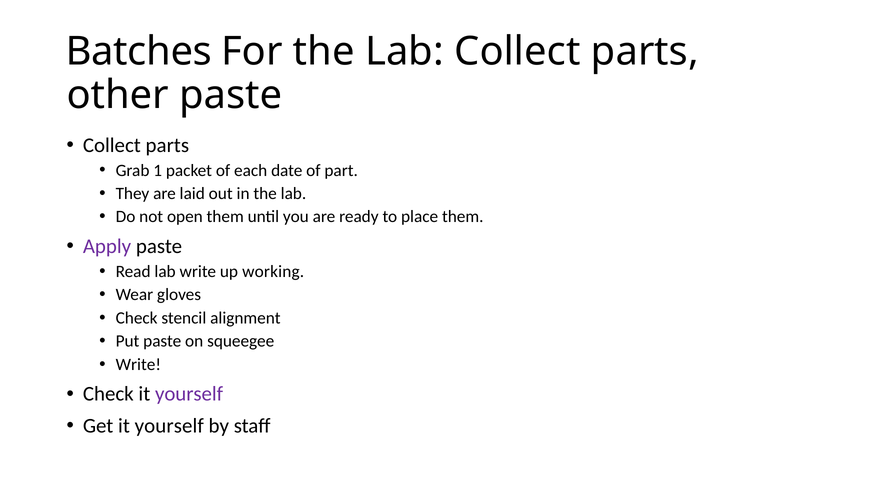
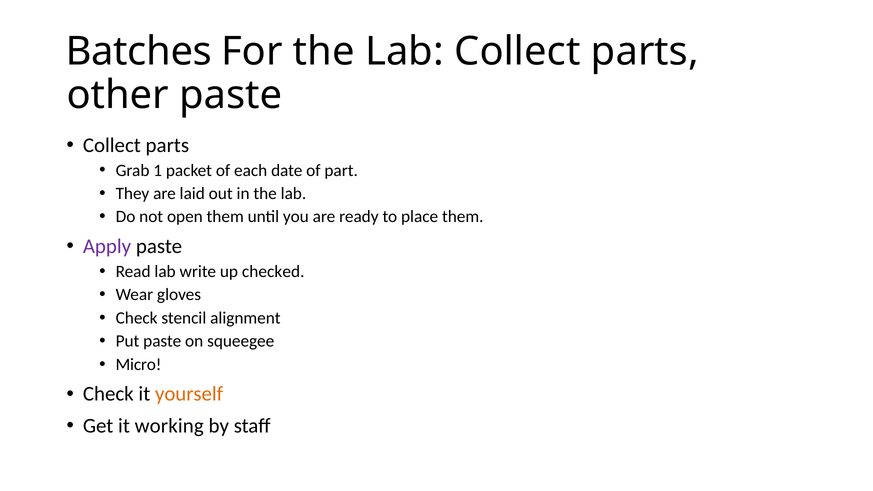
working: working -> checked
Write at (138, 364): Write -> Micro
yourself at (189, 394) colour: purple -> orange
Get it yourself: yourself -> working
